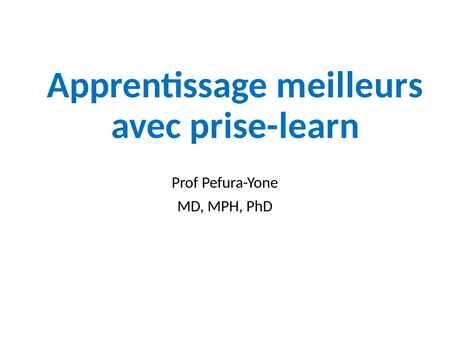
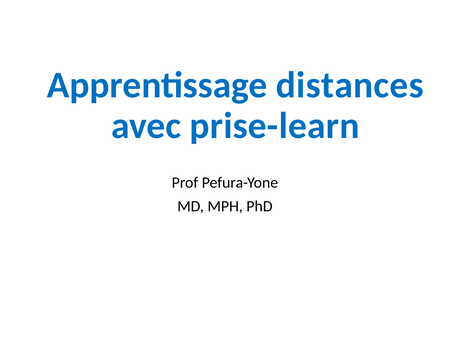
meilleurs: meilleurs -> distances
